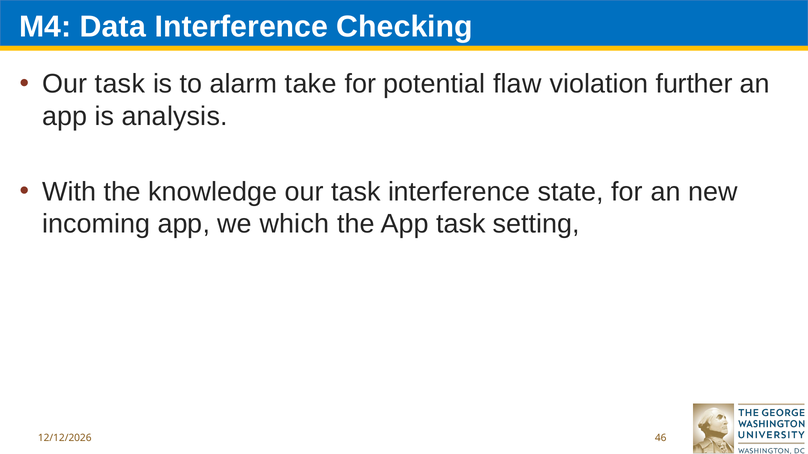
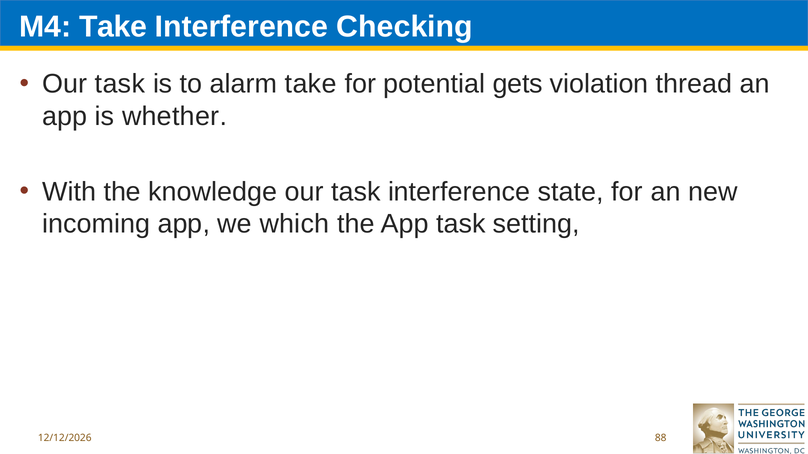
M4 Data: Data -> Take
flaw: flaw -> gets
further: further -> thread
analysis: analysis -> whether
46: 46 -> 88
